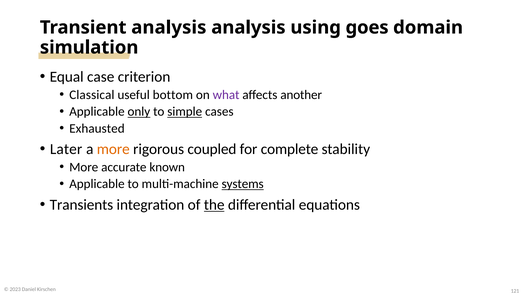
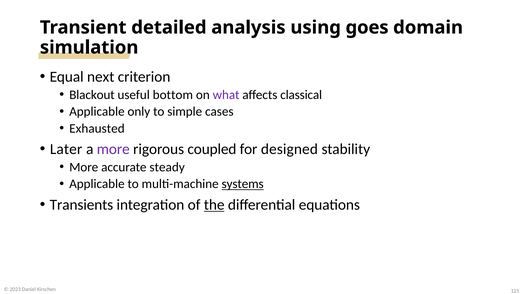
Transient analysis: analysis -> detailed
case: case -> next
Classical: Classical -> Blackout
another: another -> classical
only underline: present -> none
simple underline: present -> none
more at (113, 149) colour: orange -> purple
complete: complete -> designed
known: known -> steady
